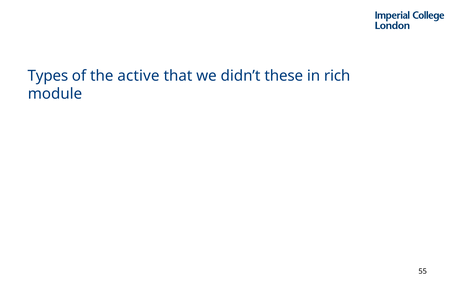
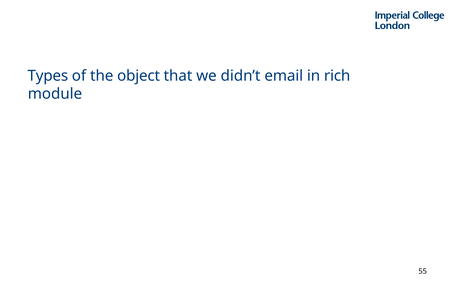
active: active -> object
these: these -> email
